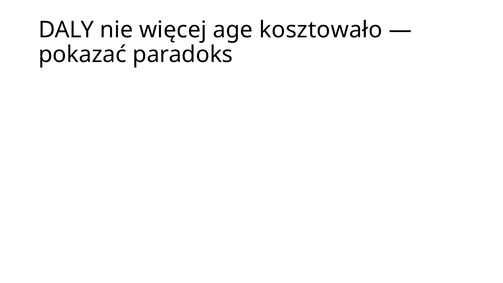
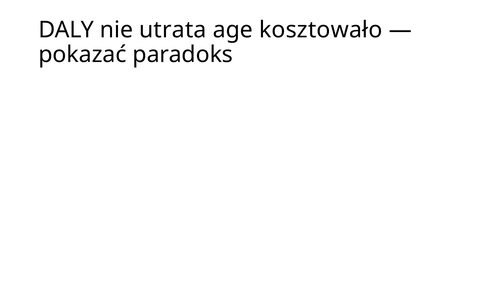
więcej: więcej -> utrata
